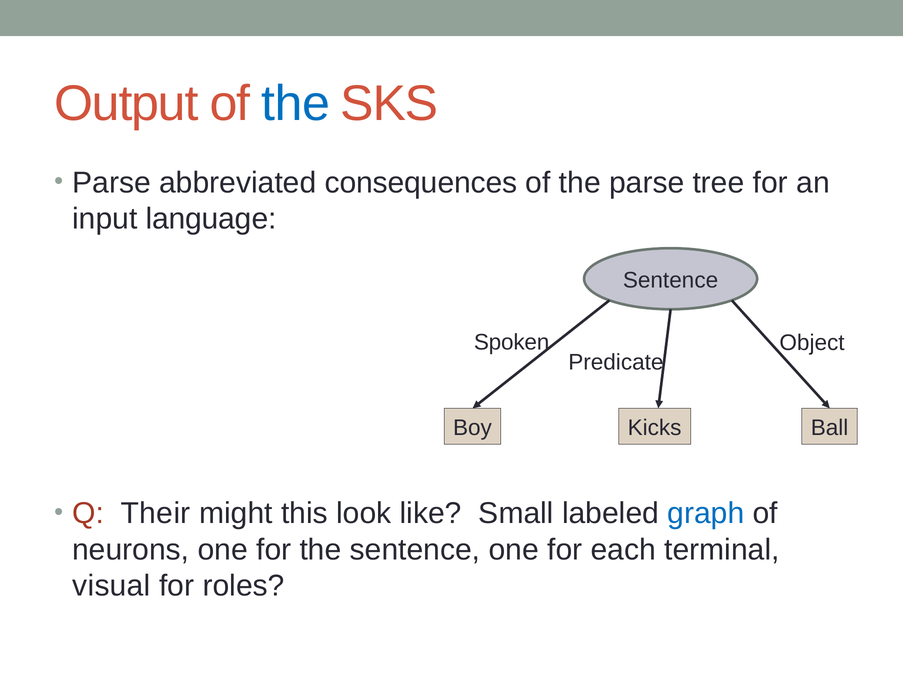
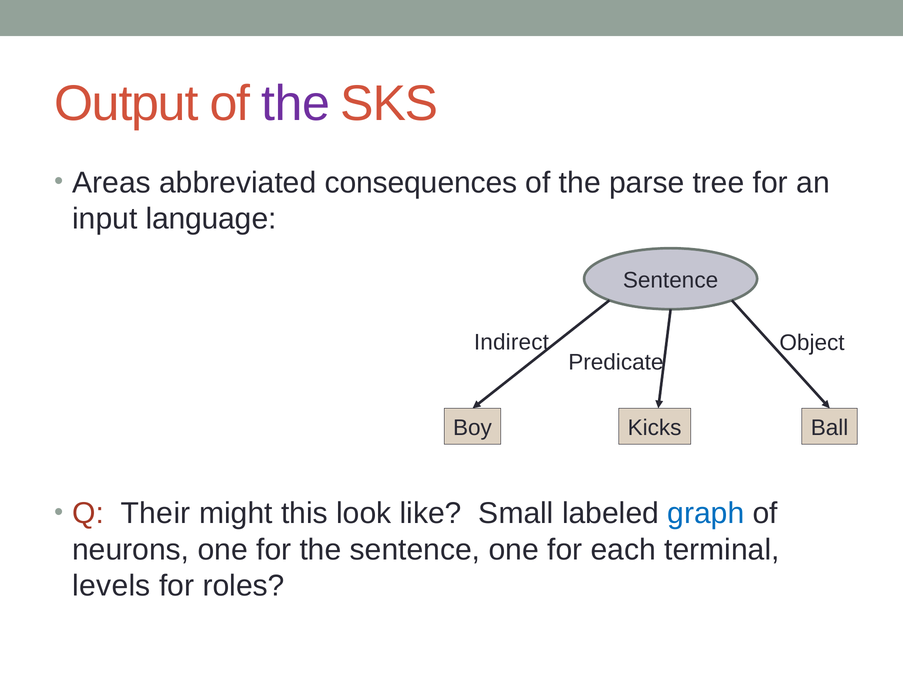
the at (296, 104) colour: blue -> purple
Parse at (112, 183): Parse -> Areas
Spoken: Spoken -> Indirect
visual: visual -> levels
